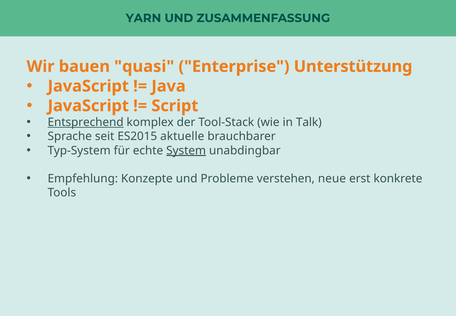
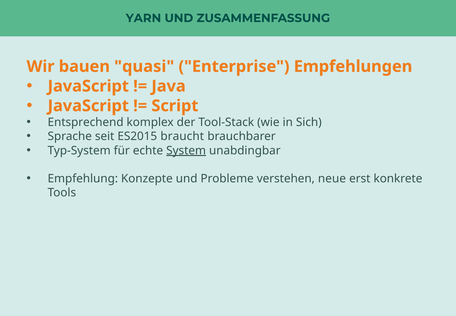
Unterstützung: Unterstützung -> Empfehlungen
Entsprechend underline: present -> none
Talk: Talk -> Sich
aktuelle: aktuelle -> braucht
